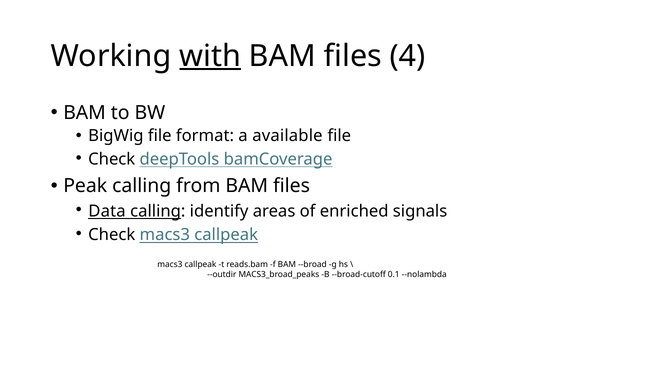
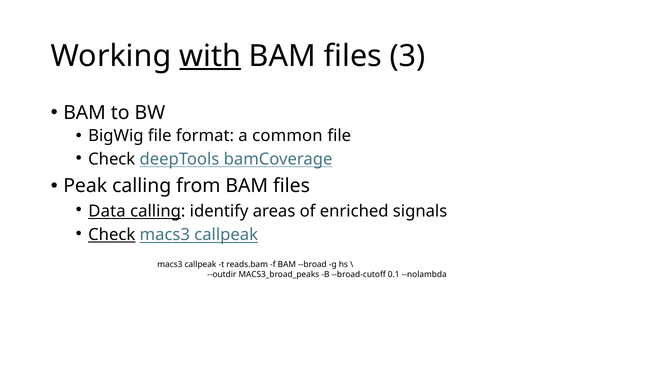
4: 4 -> 3
available: available -> common
Check at (112, 235) underline: none -> present
